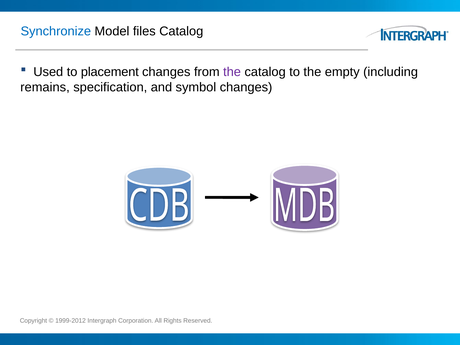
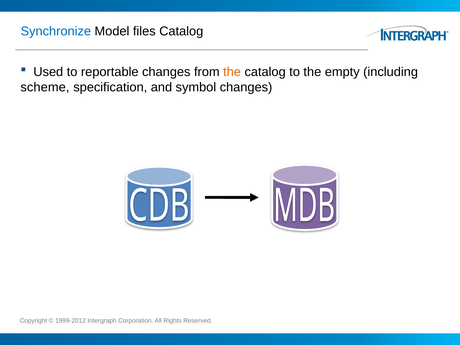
placement: placement -> reportable
the at (232, 72) colour: purple -> orange
remains: remains -> scheme
